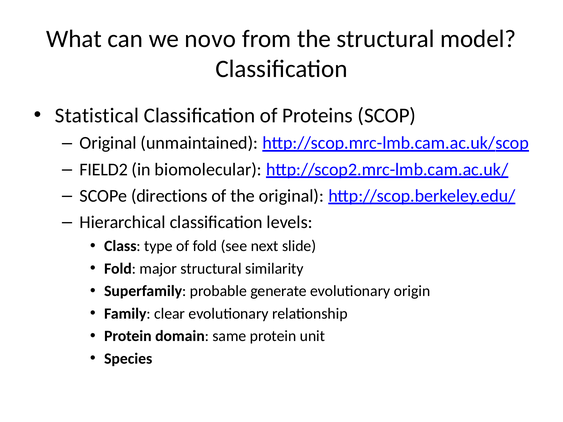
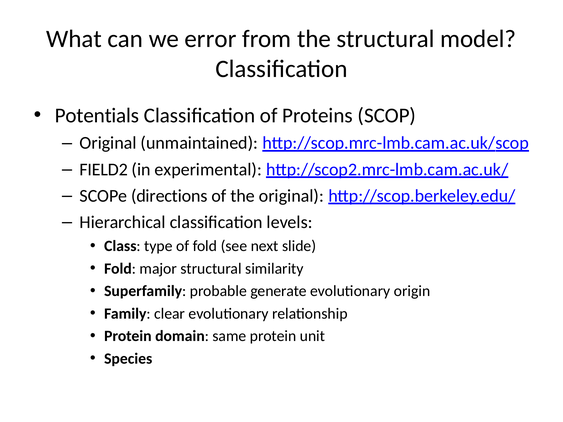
novo: novo -> error
Statistical: Statistical -> Potentials
biomolecular: biomolecular -> experimental
